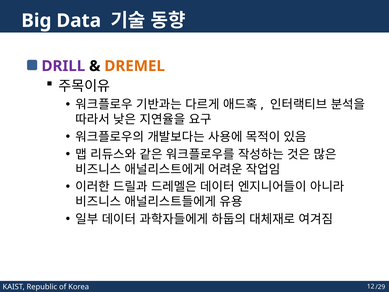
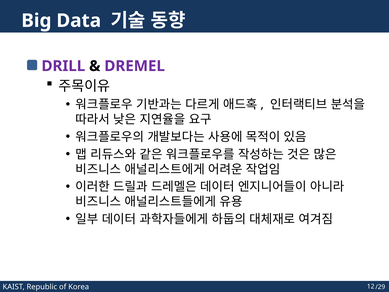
DREMEL colour: orange -> purple
